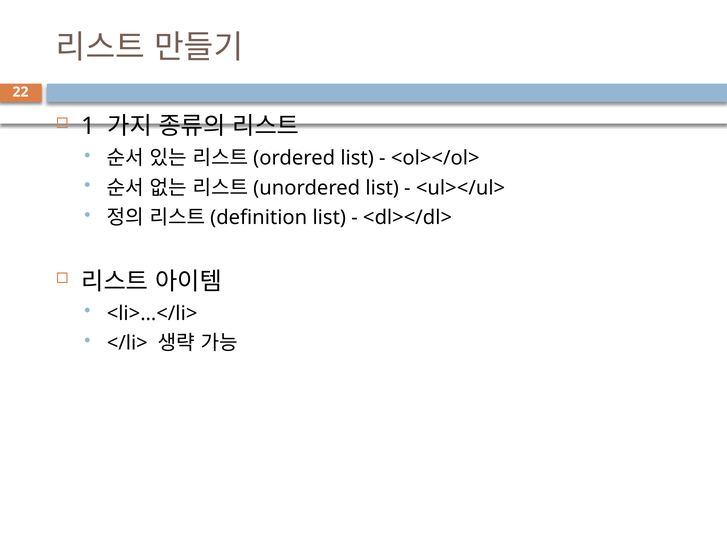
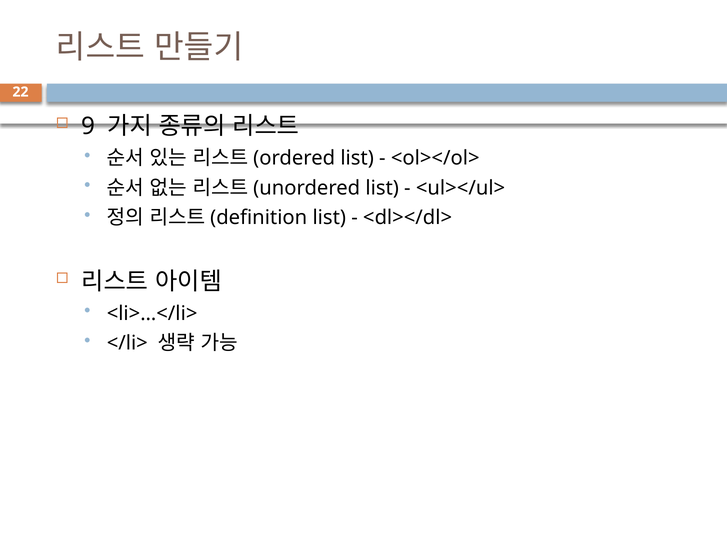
1: 1 -> 9
